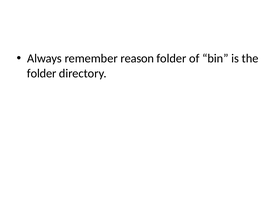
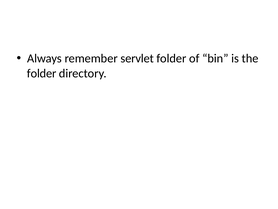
reason: reason -> servlet
